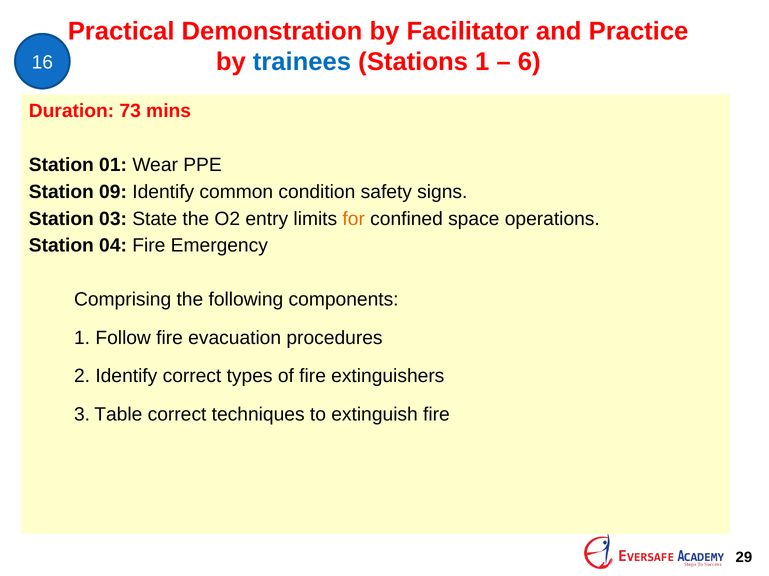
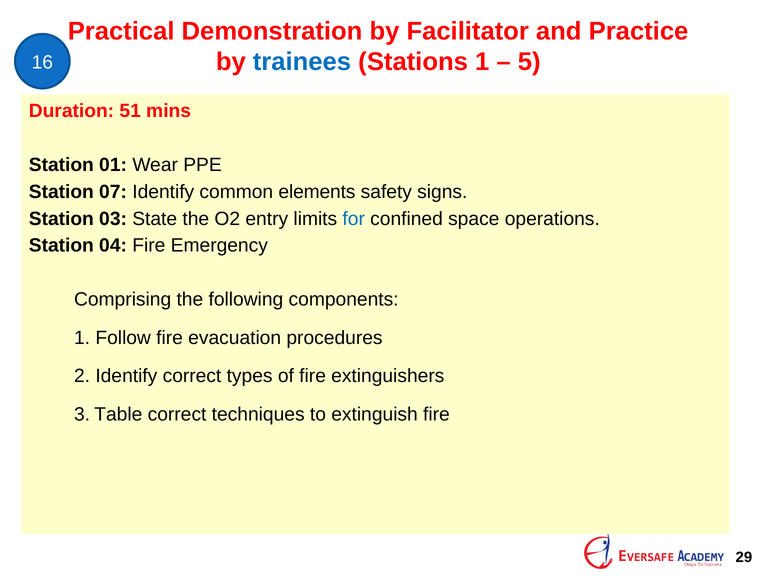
6: 6 -> 5
73: 73 -> 51
09: 09 -> 07
condition: condition -> elements
for colour: orange -> blue
